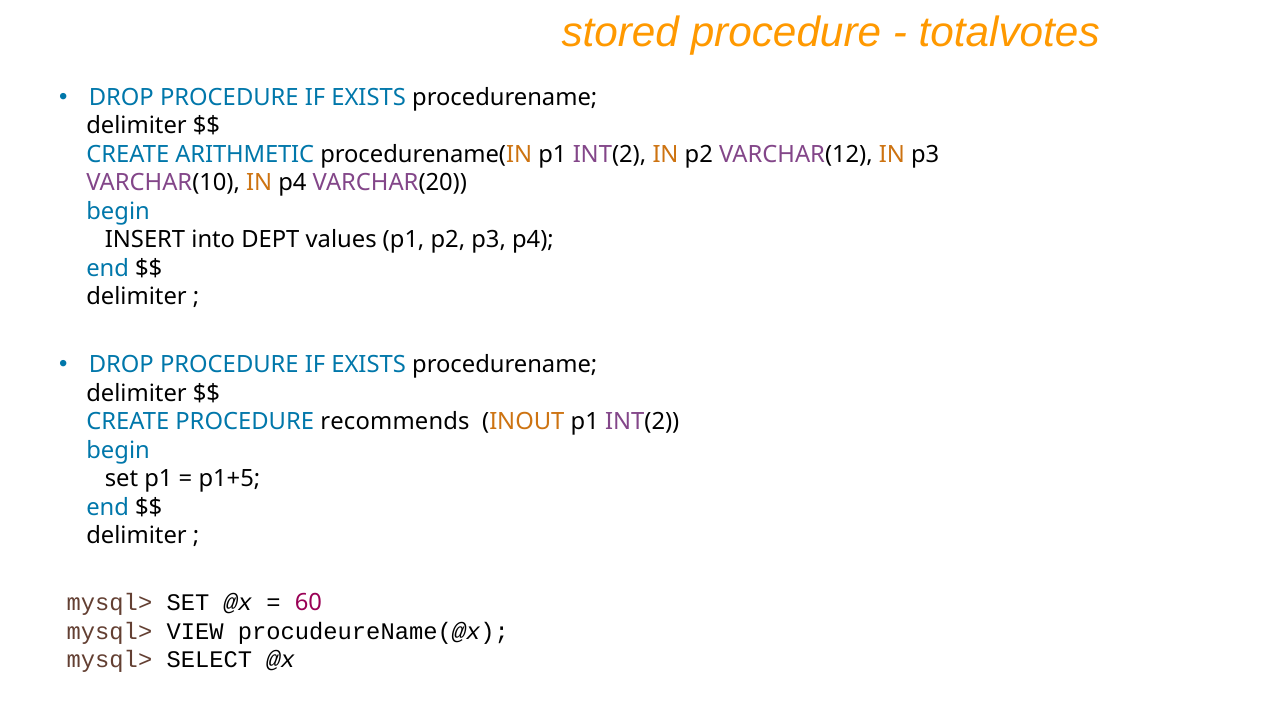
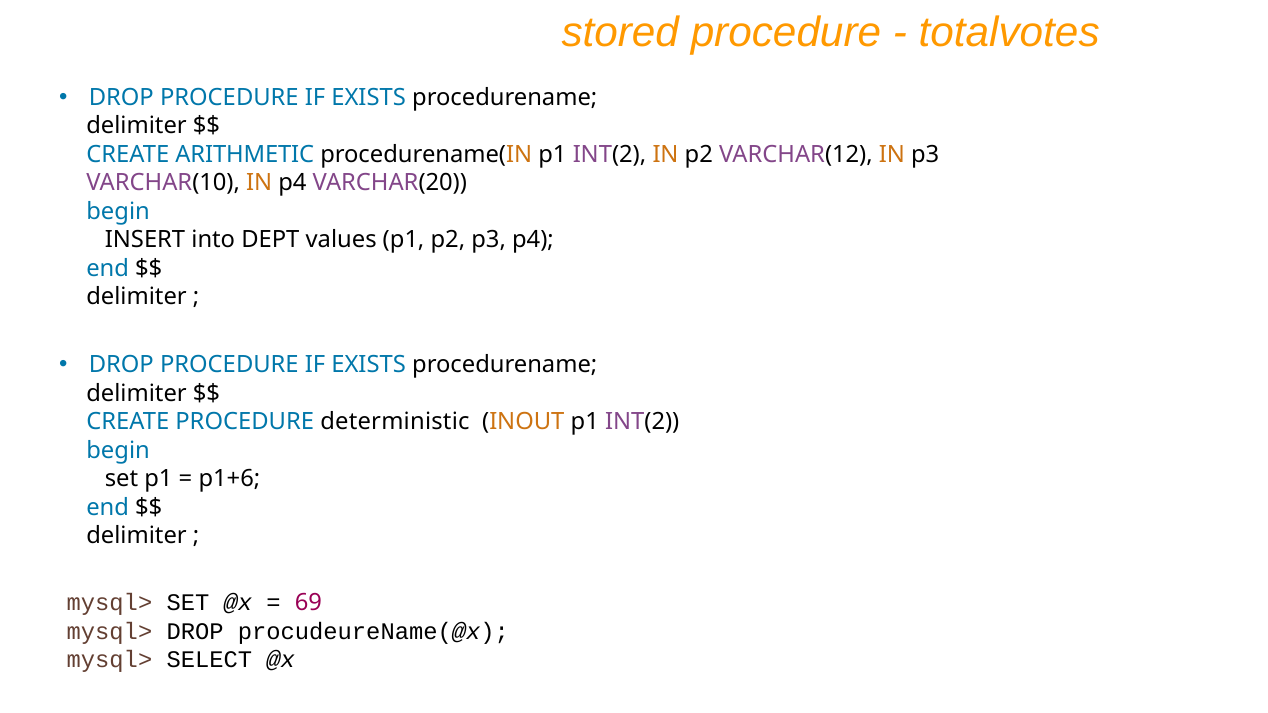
recommends: recommends -> deterministic
p1+5: p1+5 -> p1+6
60: 60 -> 69
mysql> VIEW: VIEW -> DROP
